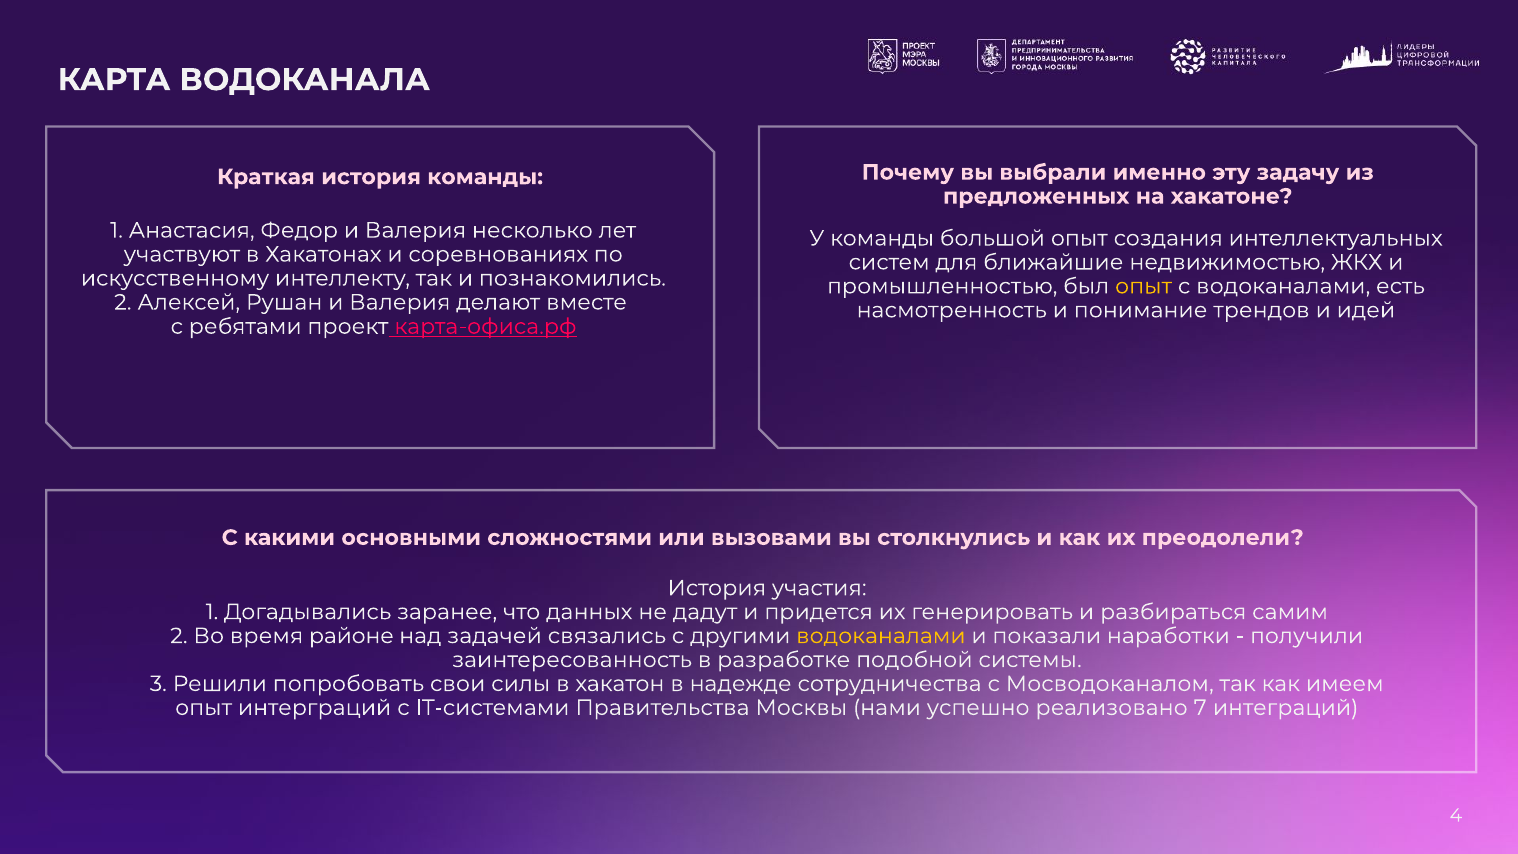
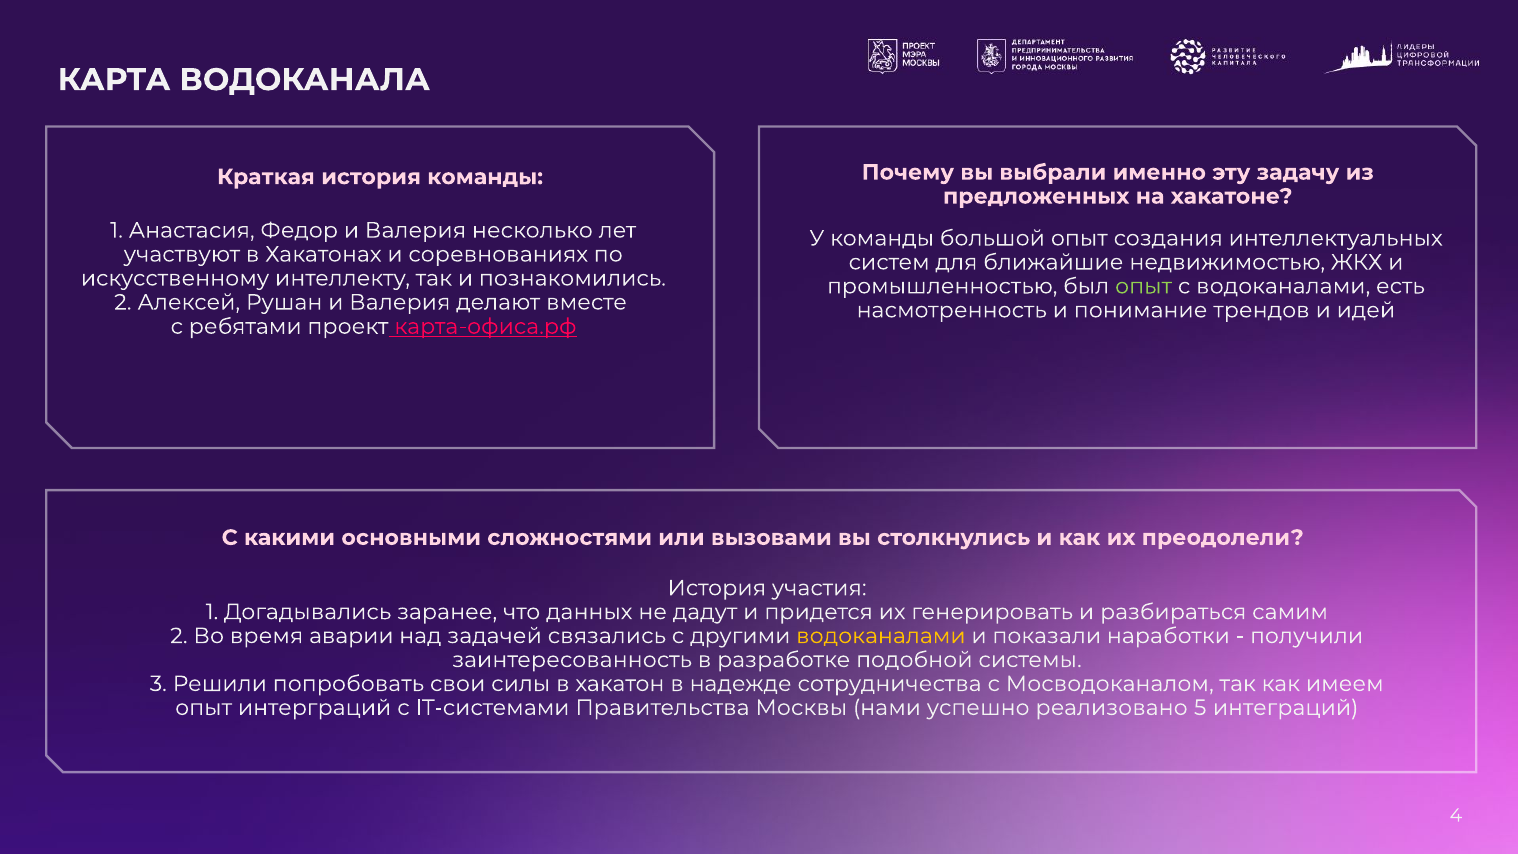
опыт at (1144, 286) colour: yellow -> light green
районе: районе -> аварии
7: 7 -> 5
